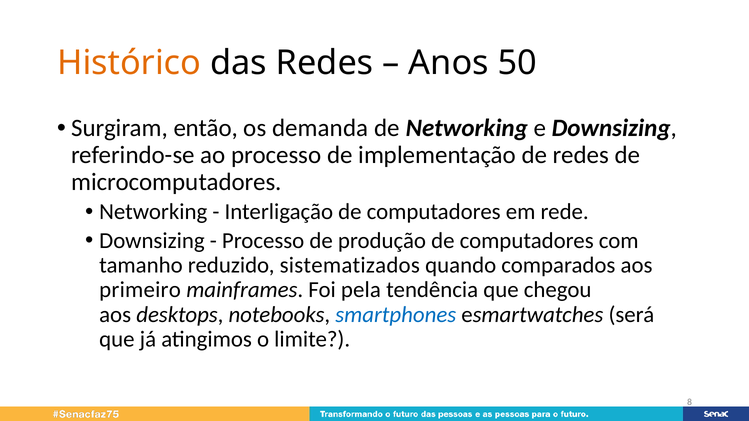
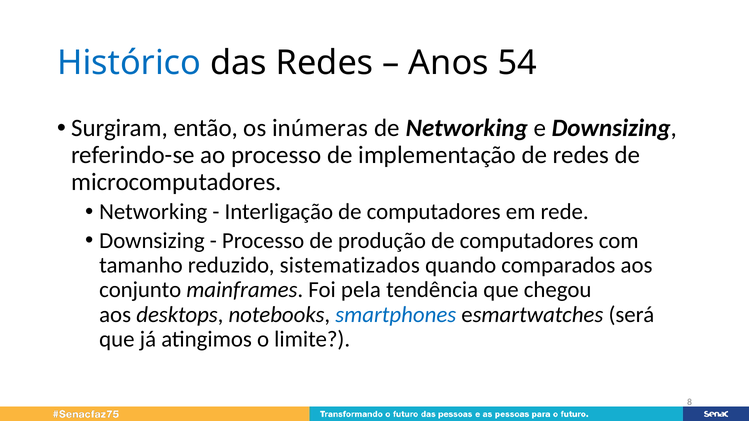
Histórico colour: orange -> blue
50: 50 -> 54
demanda: demanda -> inúmeras
primeiro: primeiro -> conjunto
